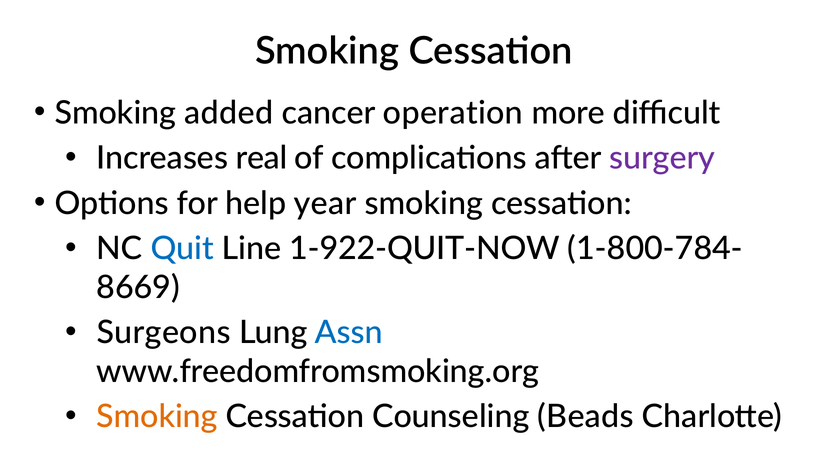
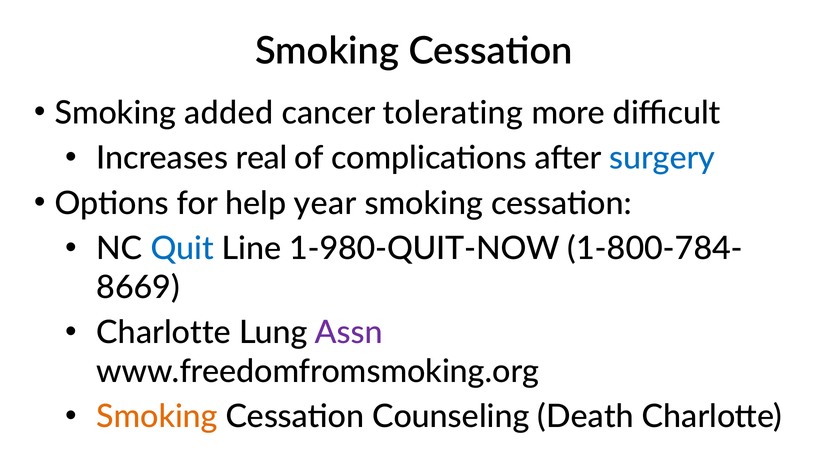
operation: operation -> tolerating
surgery colour: purple -> blue
1-922-QUIT-NOW: 1-922-QUIT-NOW -> 1-980-QUIT-NOW
Surgeons at (164, 333): Surgeons -> Charlotte
Assn colour: blue -> purple
Beads: Beads -> Death
